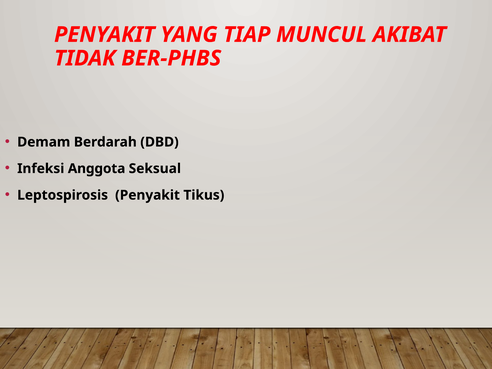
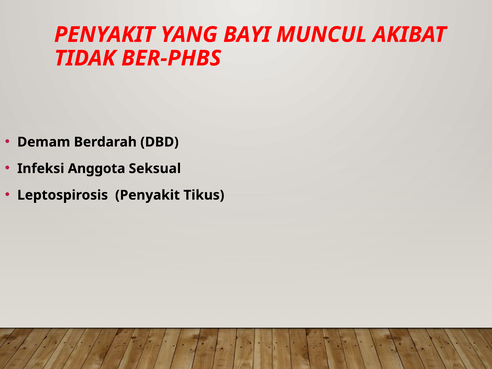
TIAP: TIAP -> BAYI
